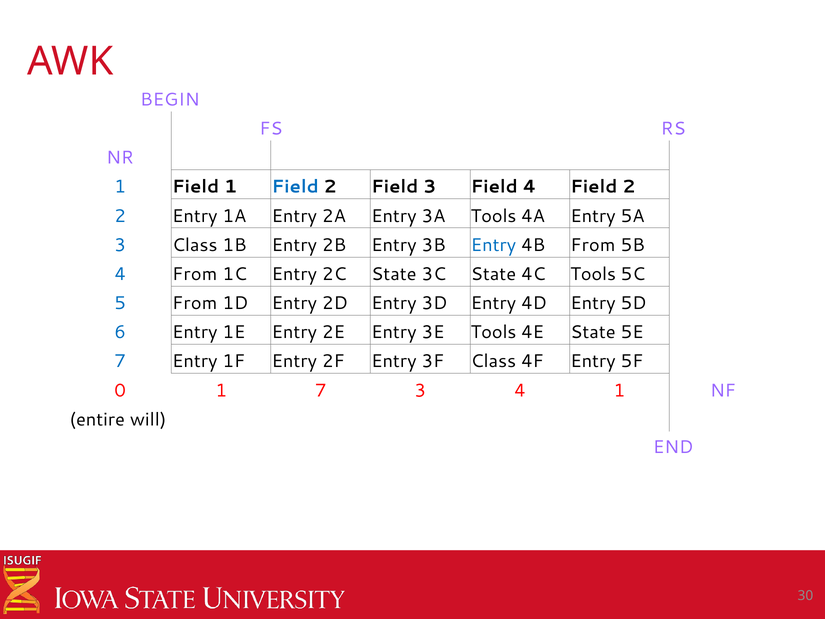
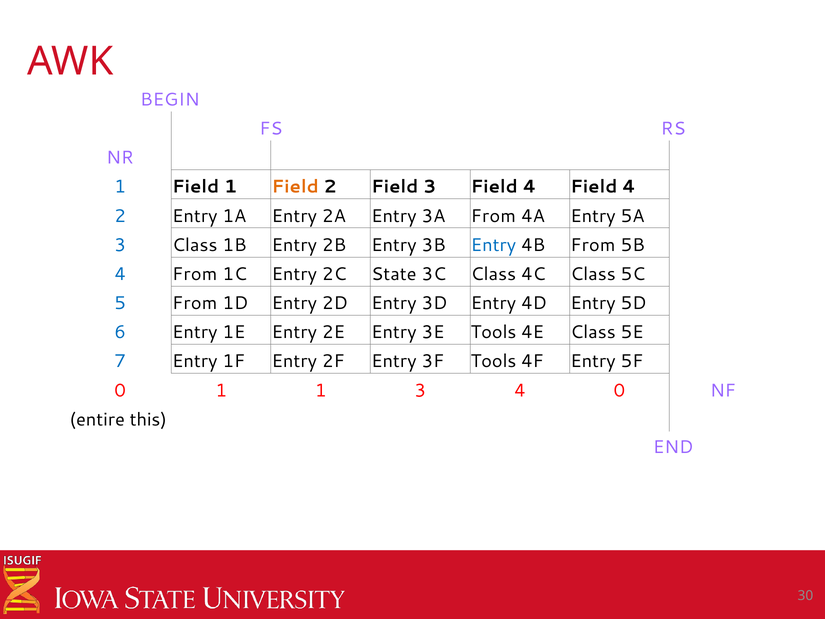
Field at (295, 187) colour: blue -> orange
4 Field 2: 2 -> 4
3A Tools: Tools -> From
3C State: State -> Class
4C Tools: Tools -> Class
4E State: State -> Class
3F Class: Class -> Tools
1 7: 7 -> 1
4 1: 1 -> 0
will: will -> this
